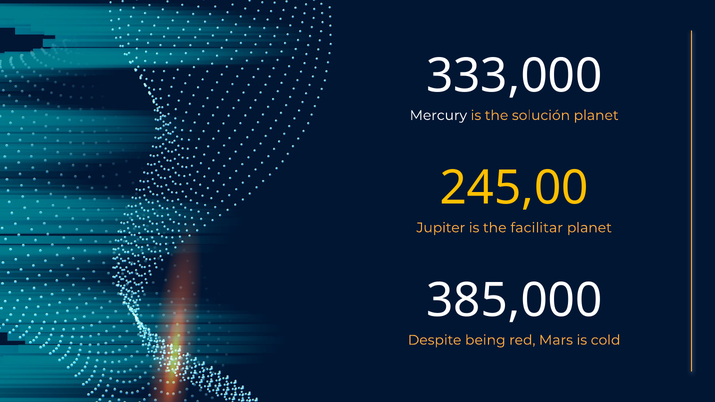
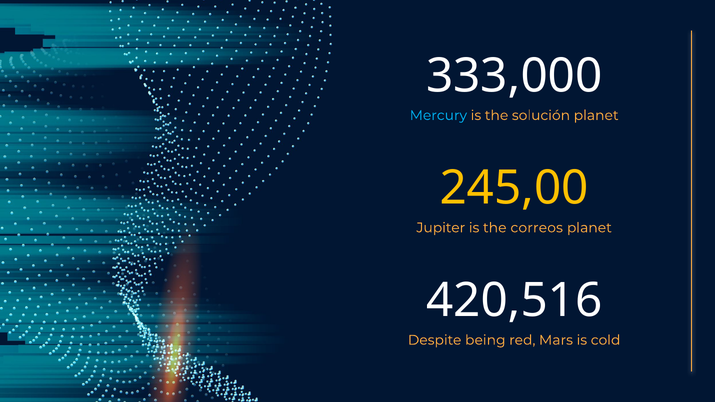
Mercury colour: white -> light blue
facilitar: facilitar -> correos
385,000: 385,000 -> 420,516
